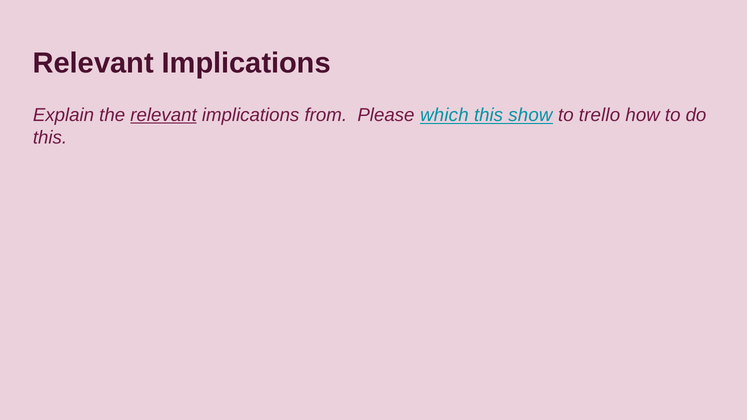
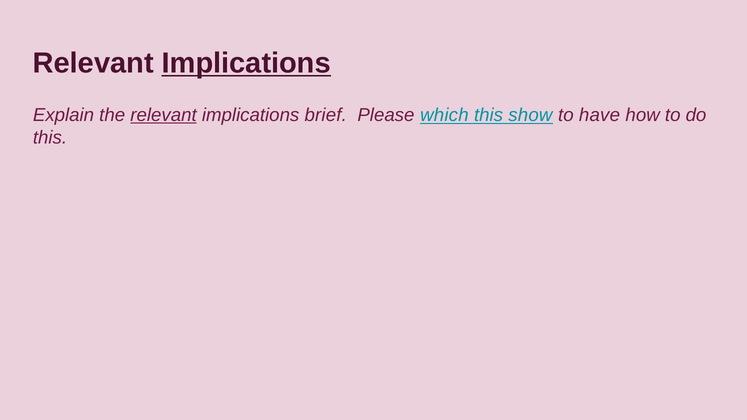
Implications at (246, 63) underline: none -> present
from: from -> brief
trello: trello -> have
